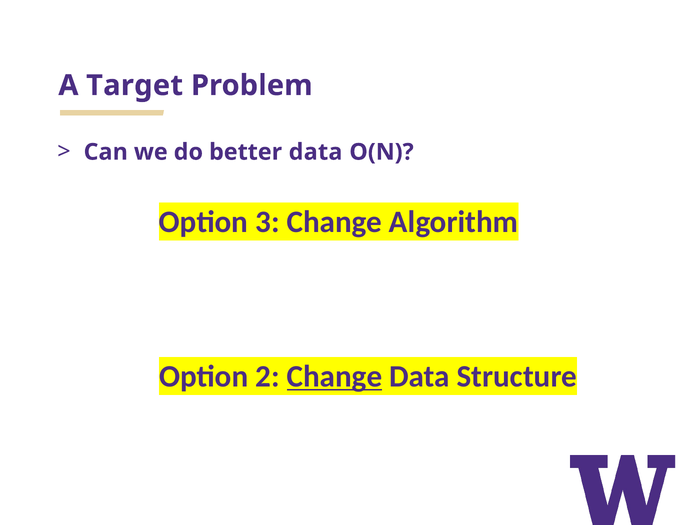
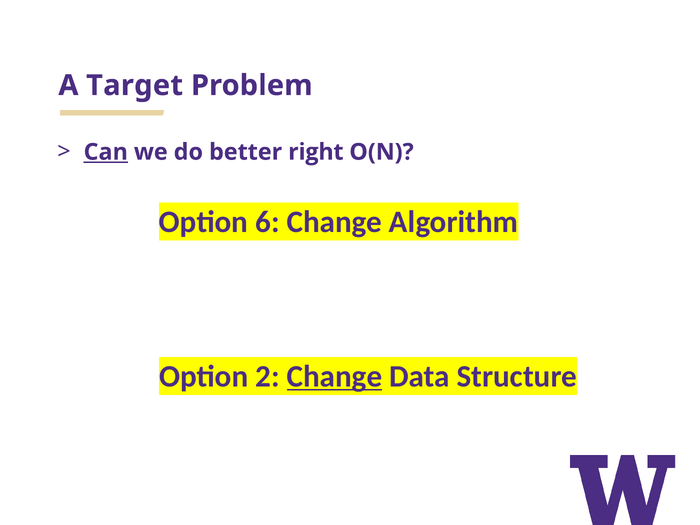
Can underline: none -> present
better data: data -> right
3: 3 -> 6
